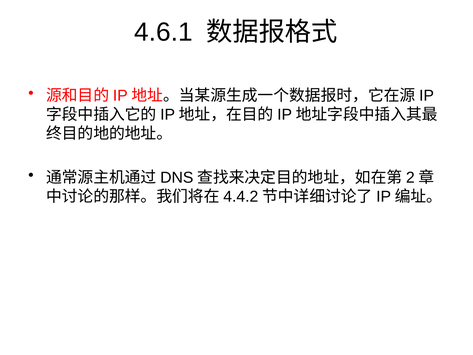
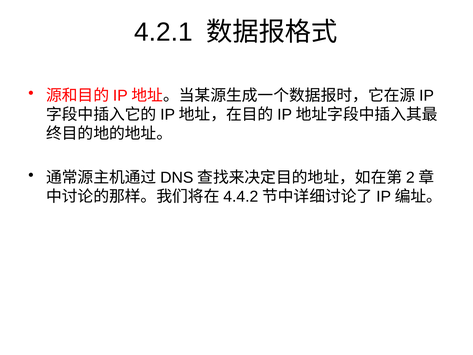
4.6.1: 4.6.1 -> 4.2.1
